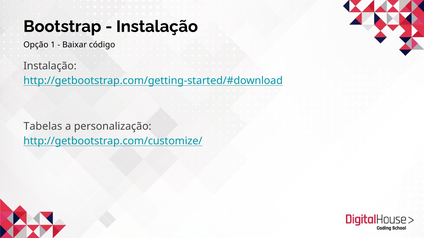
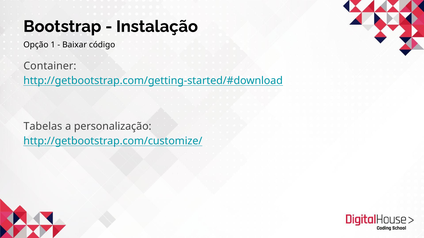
Instalação at (50, 66): Instalação -> Container
